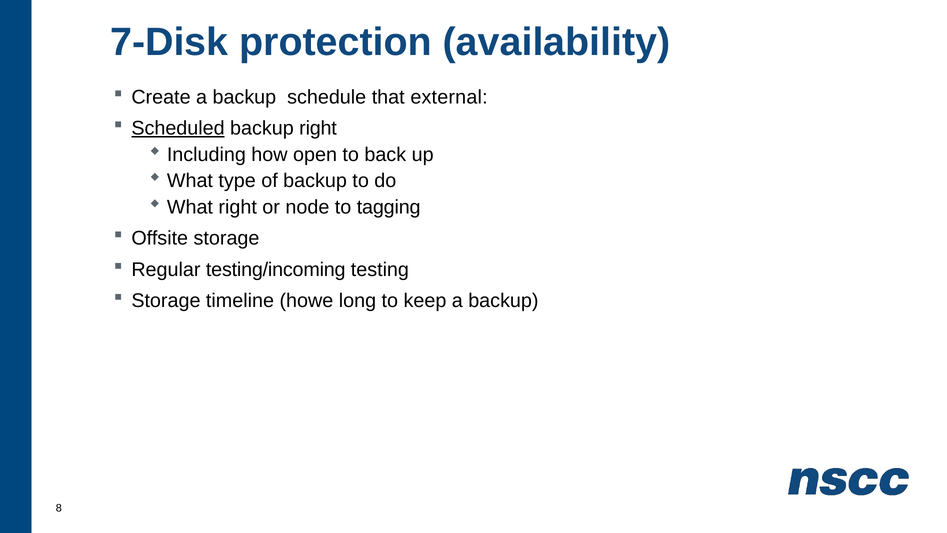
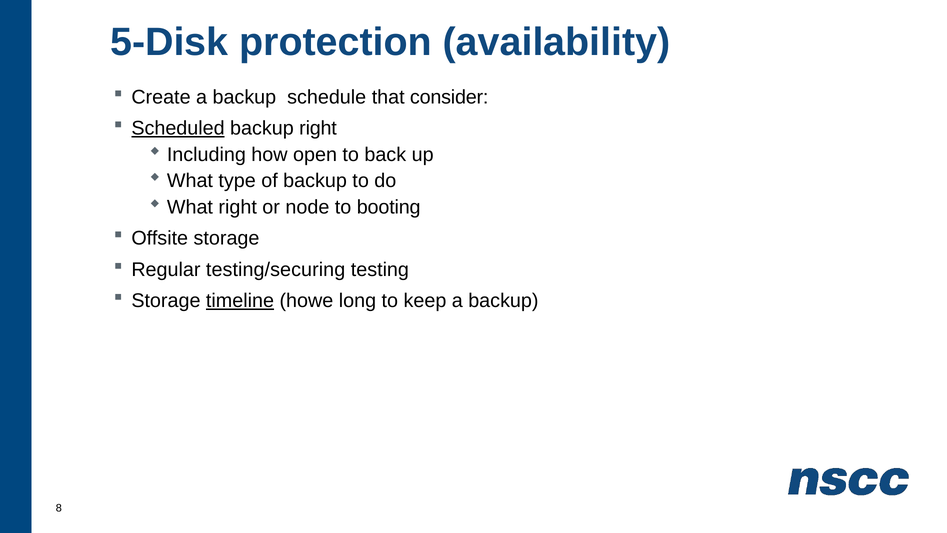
7-Disk: 7-Disk -> 5-Disk
external: external -> consider
tagging: tagging -> booting
testing/incoming: testing/incoming -> testing/securing
timeline underline: none -> present
